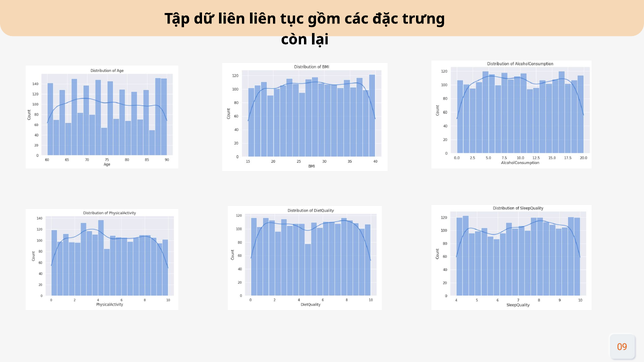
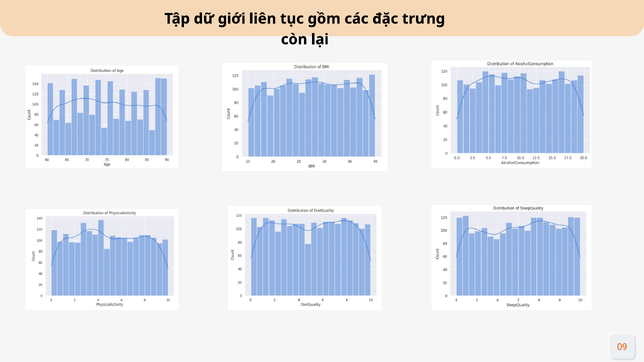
dữ liên: liên -> giới
